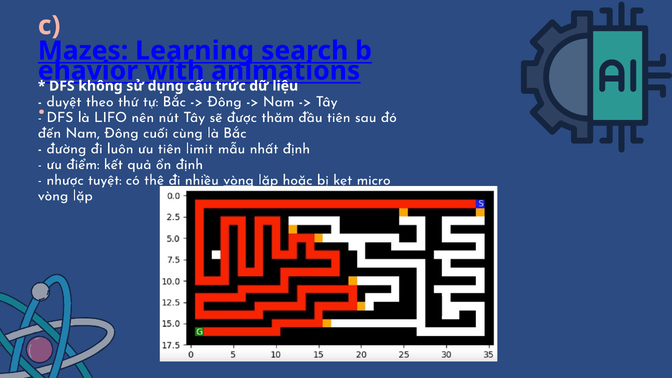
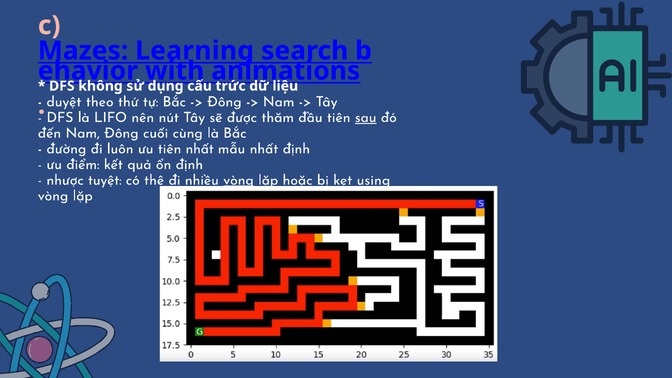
sau underline: none -> present
tiên limit: limit -> nhất
micro: micro -> using
